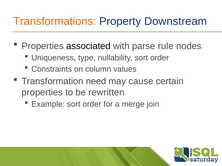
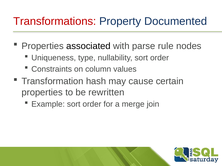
Transformations colour: orange -> red
Downstream: Downstream -> Documented
need: need -> hash
